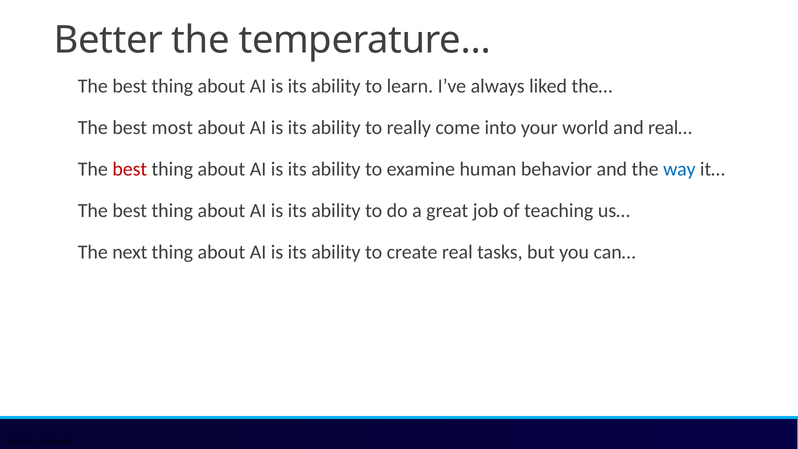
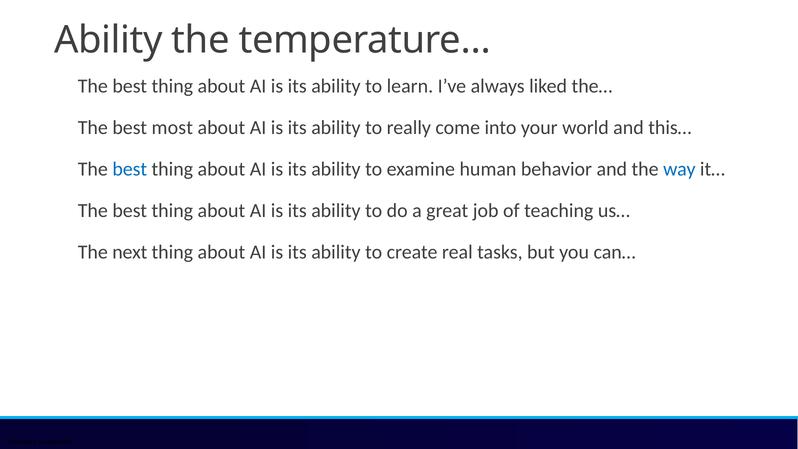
Better at (109, 40): Better -> Ability
real…: real… -> this…
best at (130, 169) colour: red -> blue
